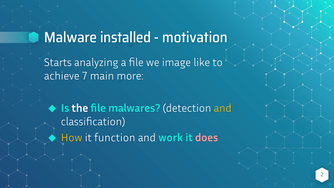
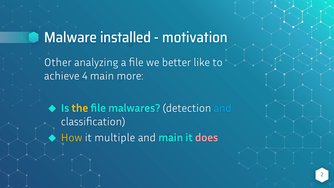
Starts: Starts -> Other
image: image -> better
7: 7 -> 4
the colour: white -> yellow
and at (223, 108) colour: yellow -> light blue
function: function -> multiple
and work: work -> main
